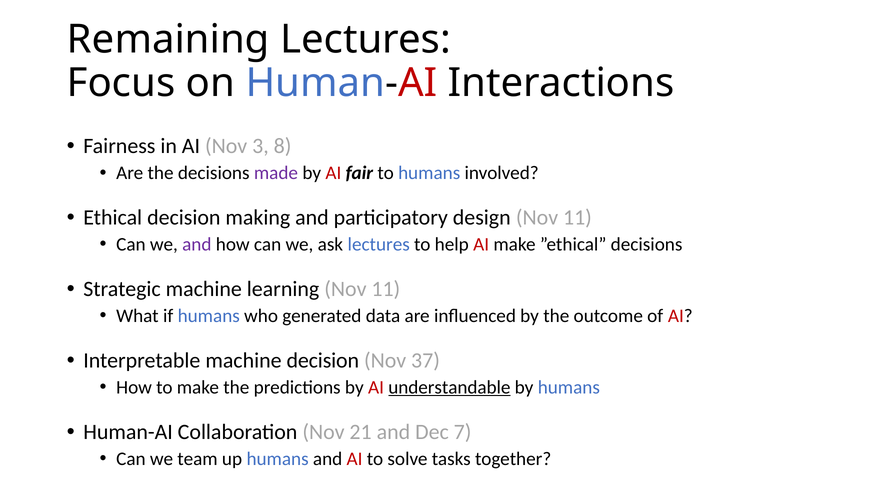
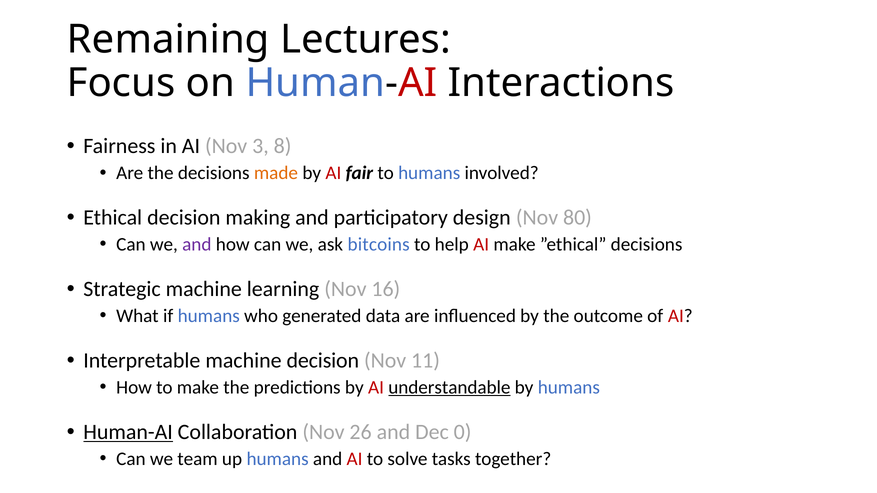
made colour: purple -> orange
design Nov 11: 11 -> 80
ask lectures: lectures -> bitcoins
learning Nov 11: 11 -> 16
37: 37 -> 11
Human-AI at (128, 432) underline: none -> present
21: 21 -> 26
7: 7 -> 0
